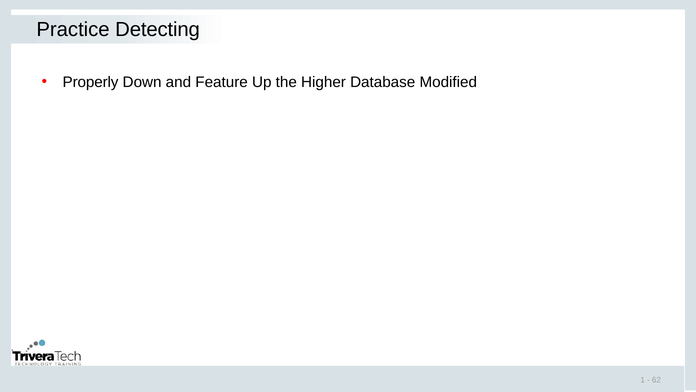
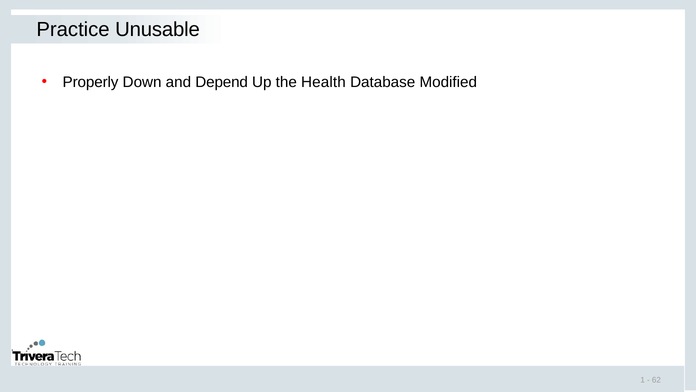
Detecting: Detecting -> Unusable
Feature: Feature -> Depend
Higher: Higher -> Health
